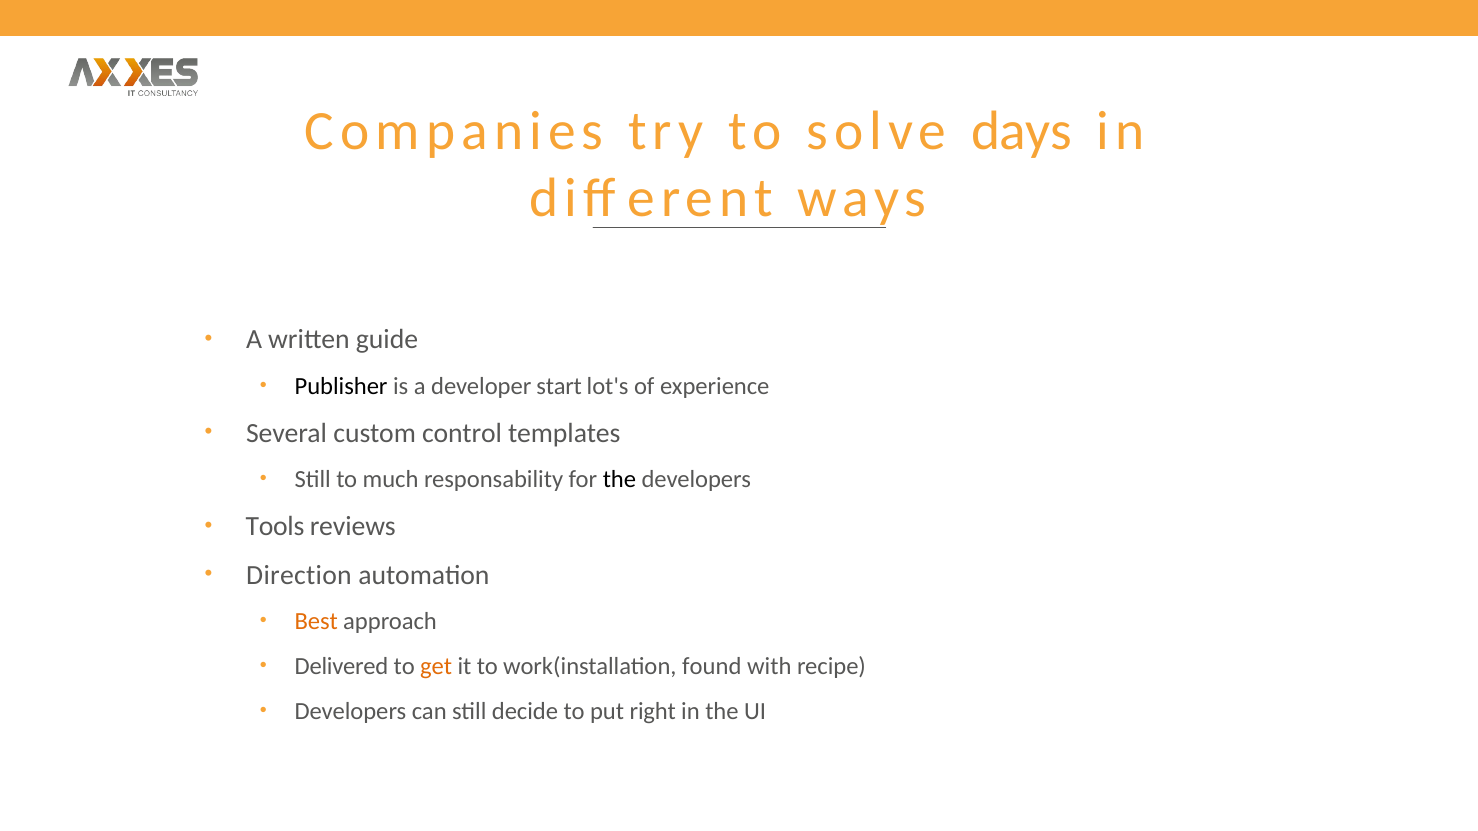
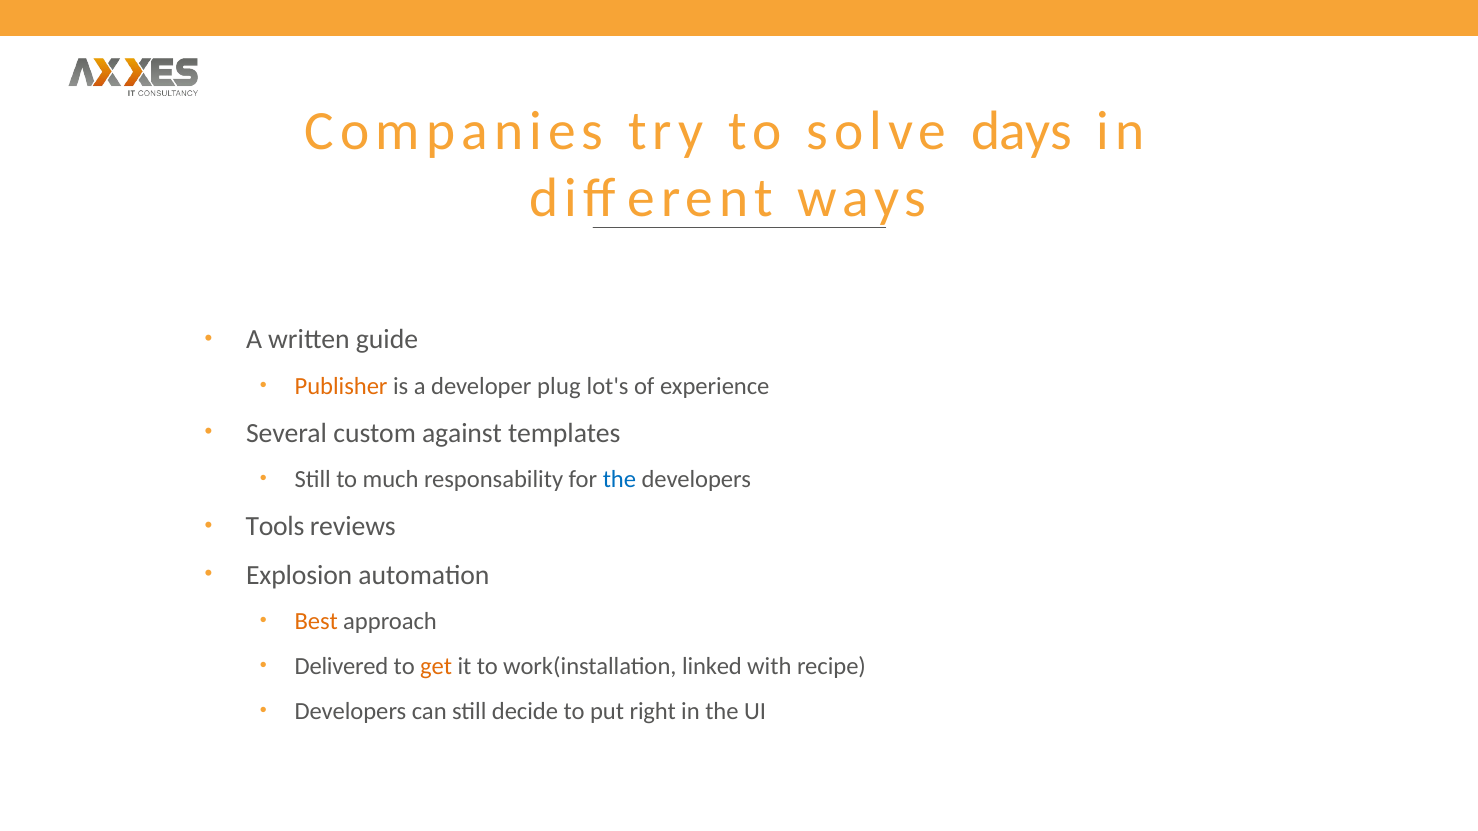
Publisher colour: black -> orange
start: start -> plug
control: control -> against
the at (619, 480) colour: black -> blue
Direction: Direction -> Explosion
found: found -> linked
